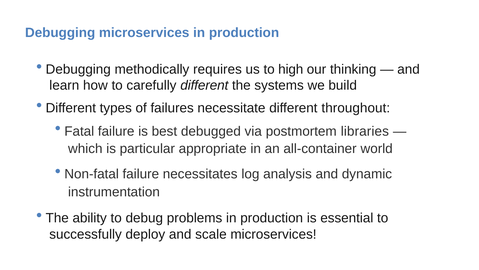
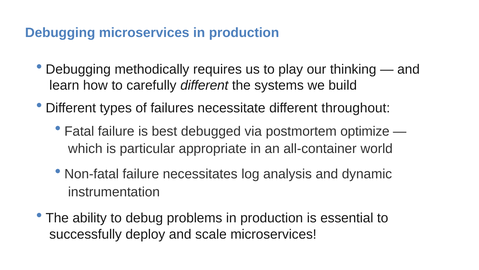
high: high -> play
libraries: libraries -> optimize
